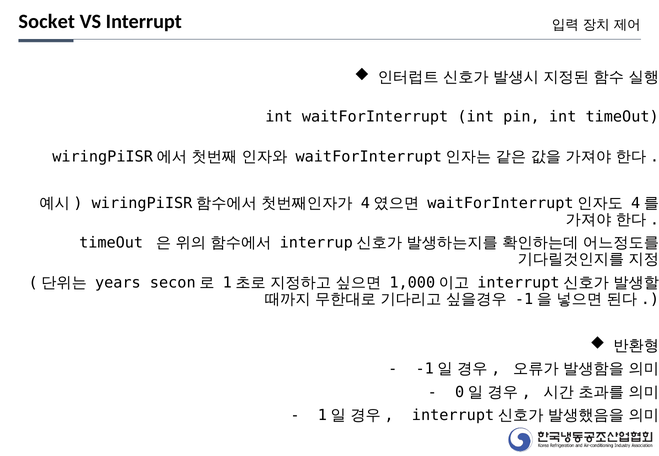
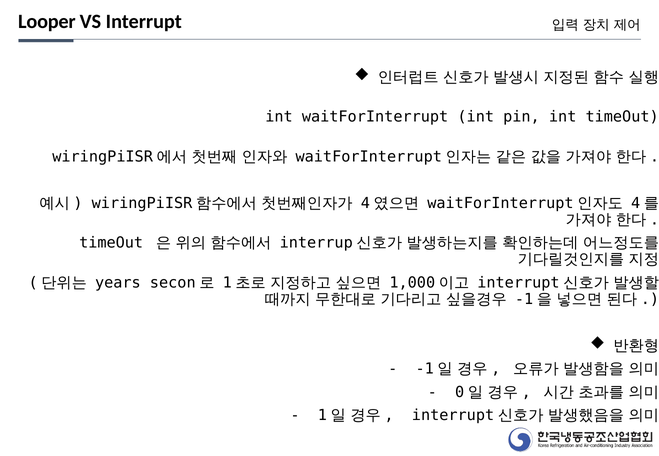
Socket: Socket -> Looper
